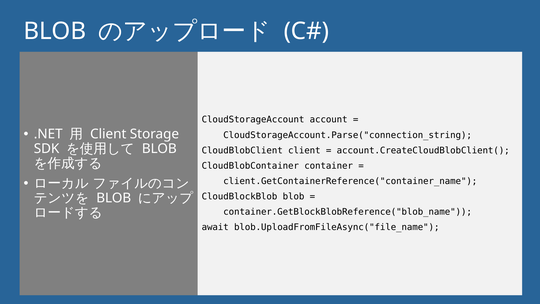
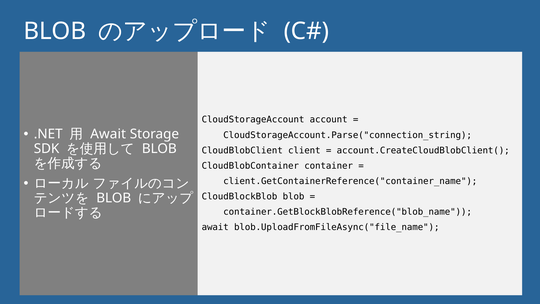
Client at (108, 134): Client -> Await
